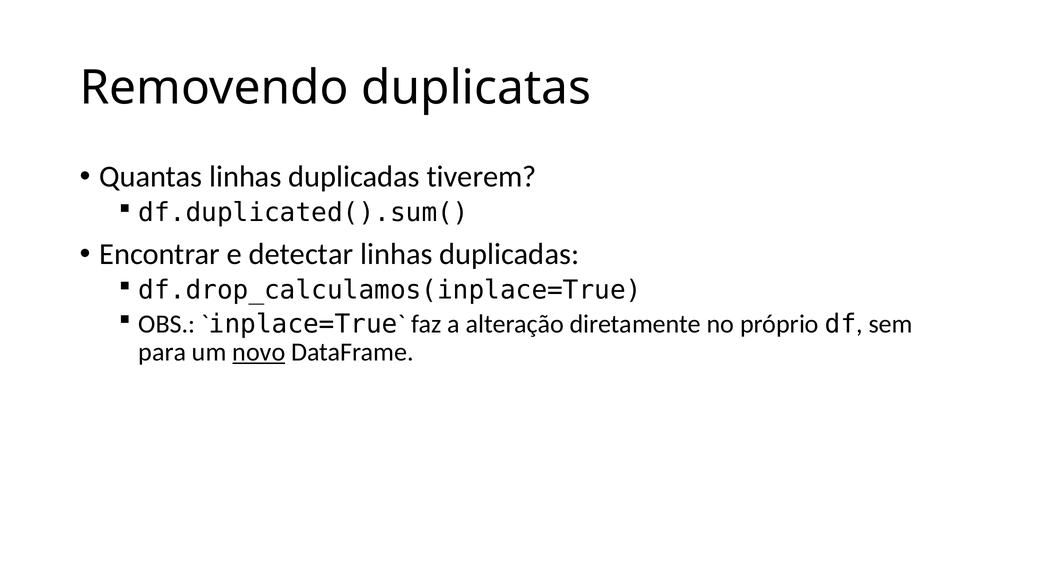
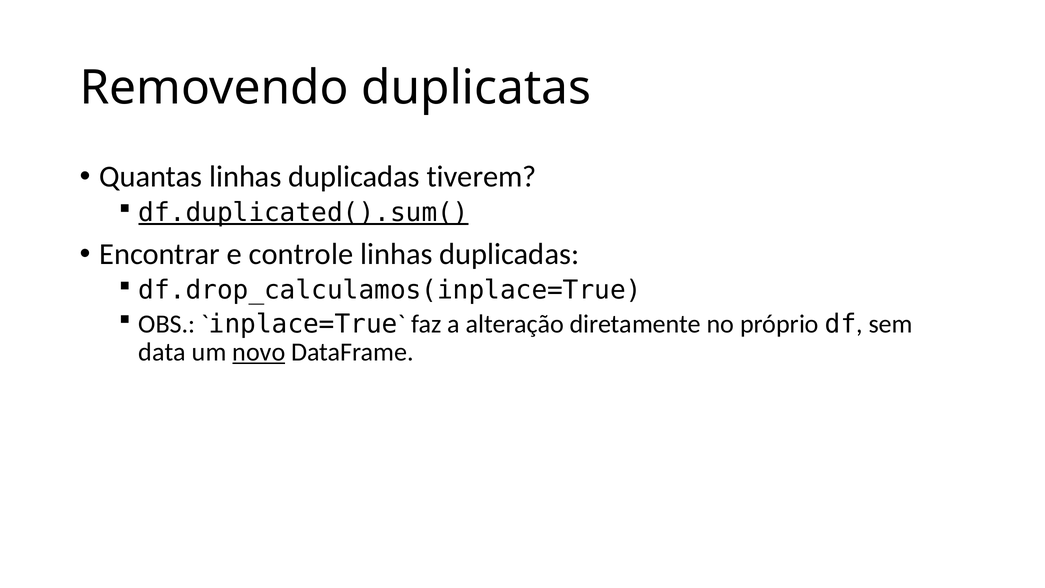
df.duplicated().sum( underline: none -> present
detectar: detectar -> controle
para: para -> data
